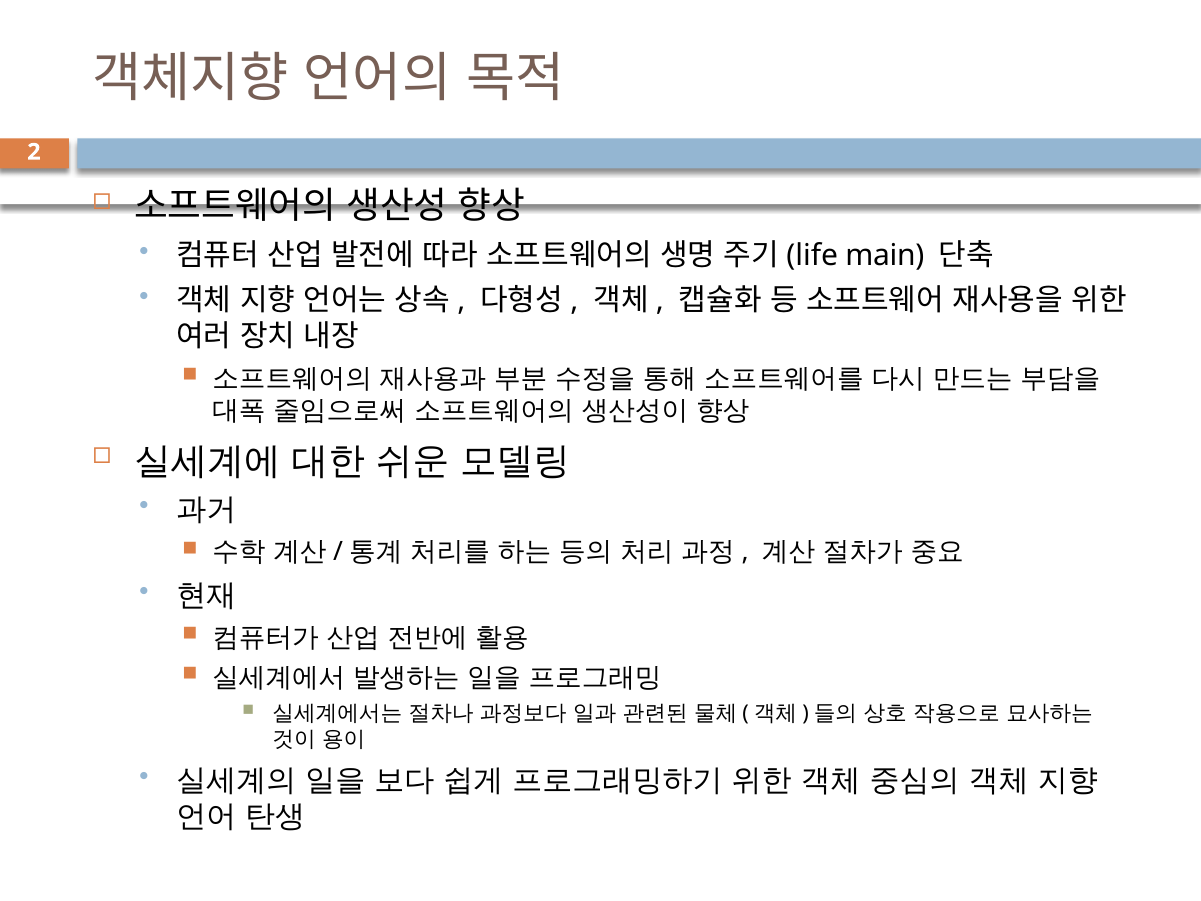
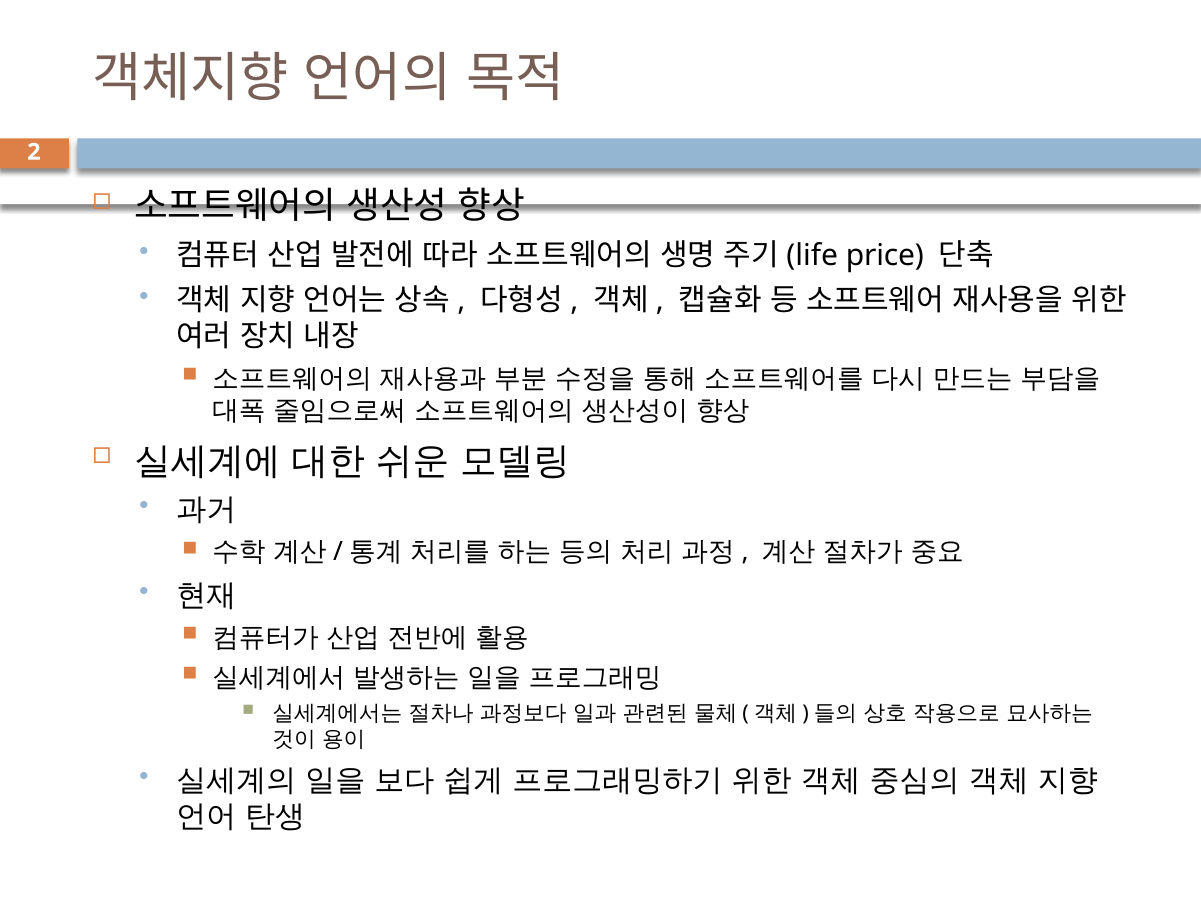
main: main -> price
